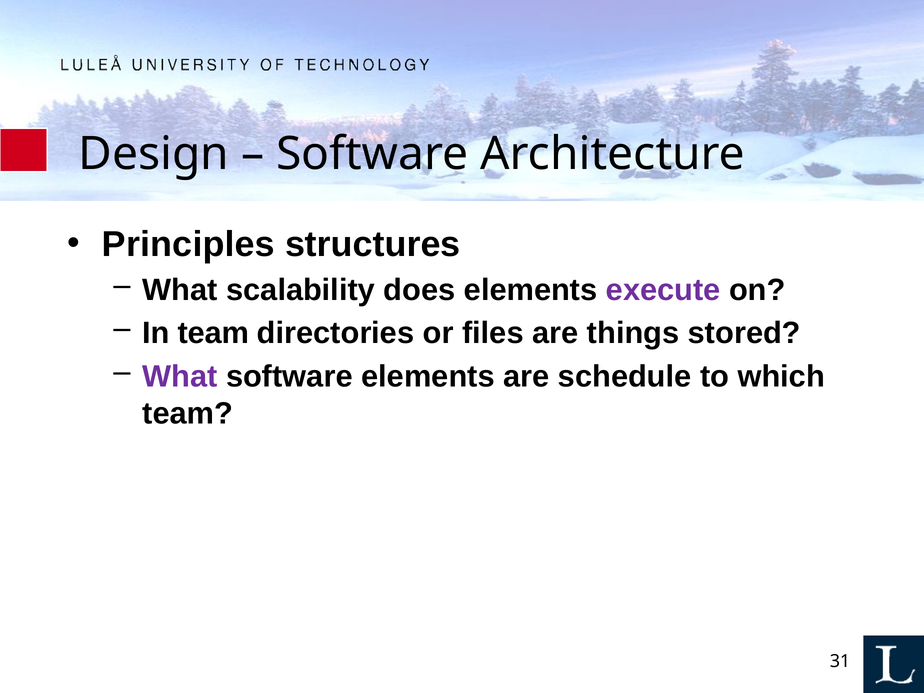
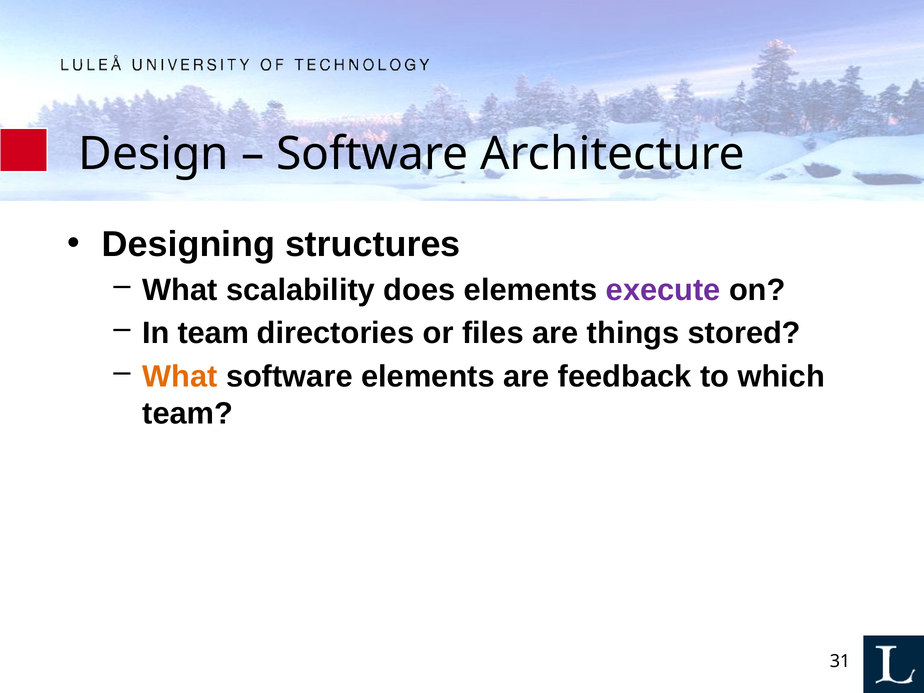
Principles: Principles -> Designing
What at (180, 376) colour: purple -> orange
schedule: schedule -> feedback
